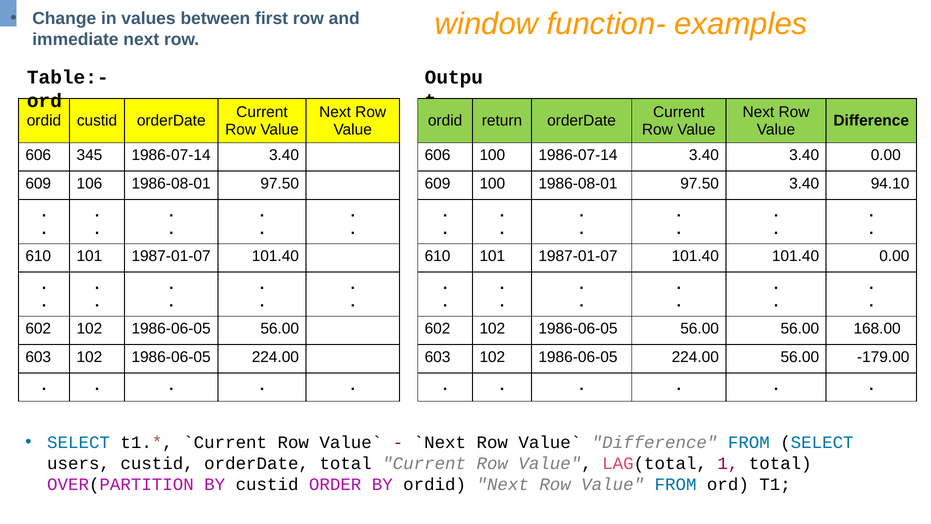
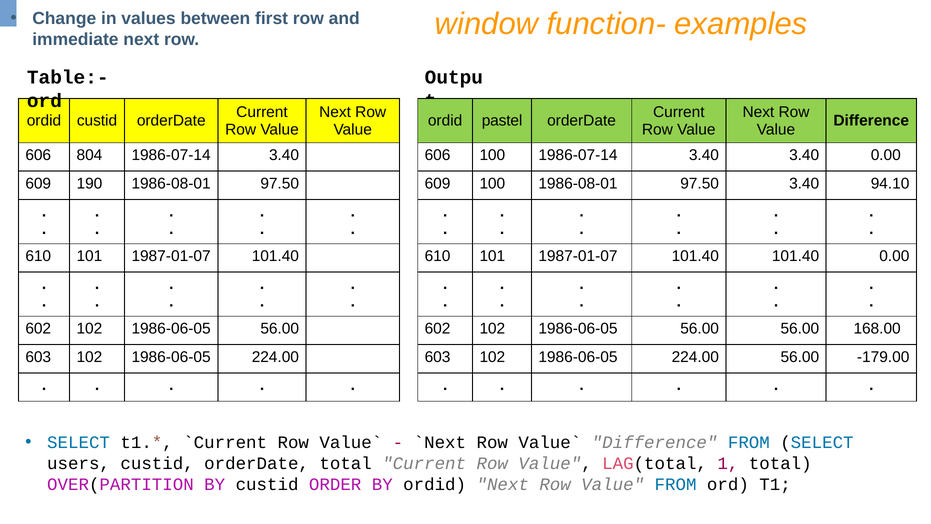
return: return -> pastel
345: 345 -> 804
106: 106 -> 190
